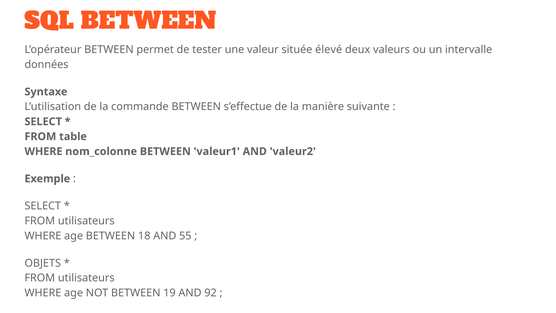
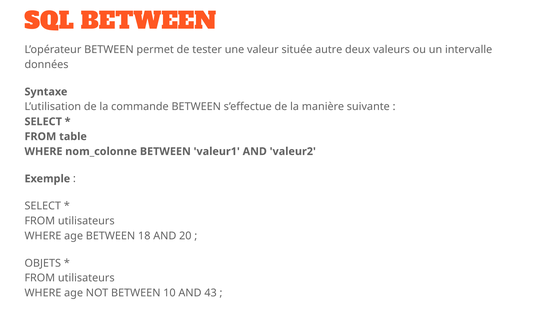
élevé: élevé -> autre
55: 55 -> 20
19: 19 -> 10
92: 92 -> 43
